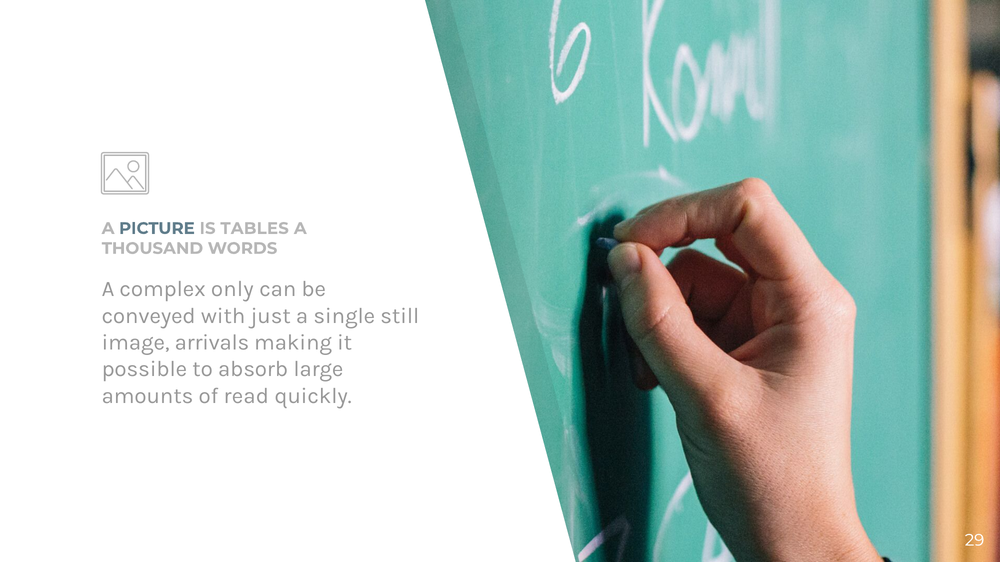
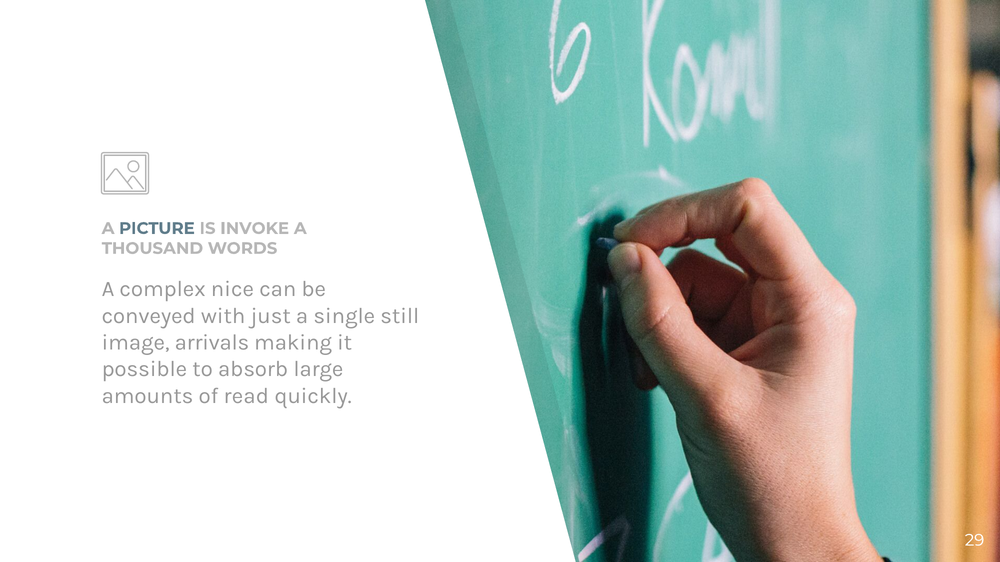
TABLES: TABLES -> INVOKE
only: only -> nice
